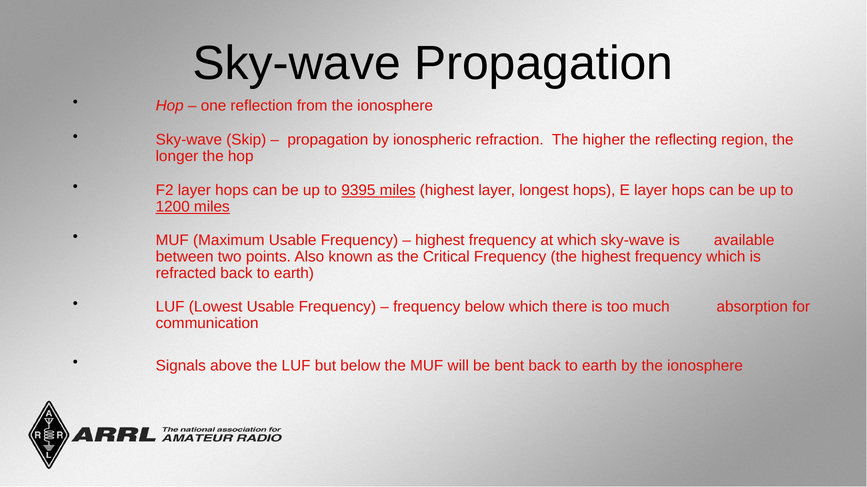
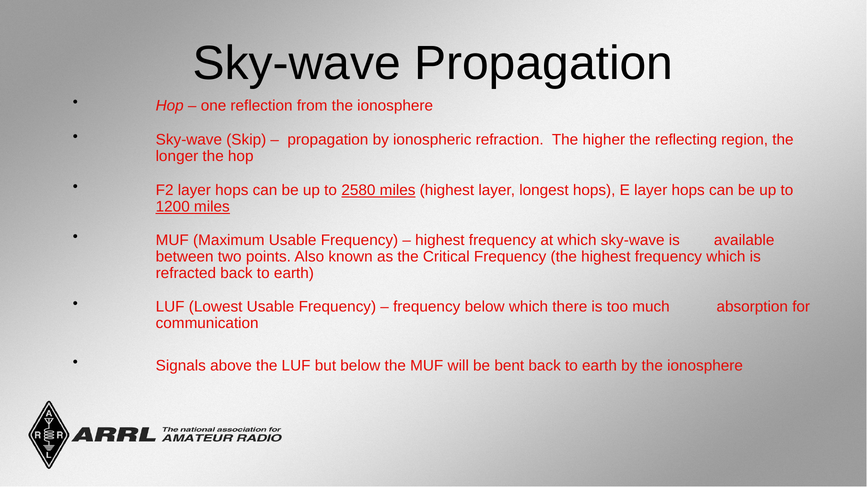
9395: 9395 -> 2580
